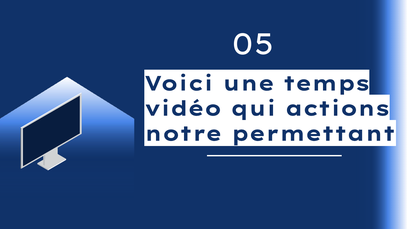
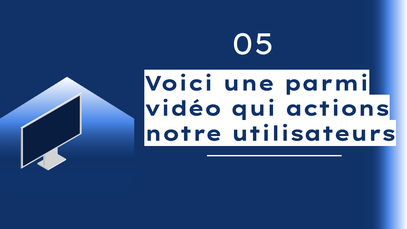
temps: temps -> parmi
permettant: permettant -> utilisateurs
